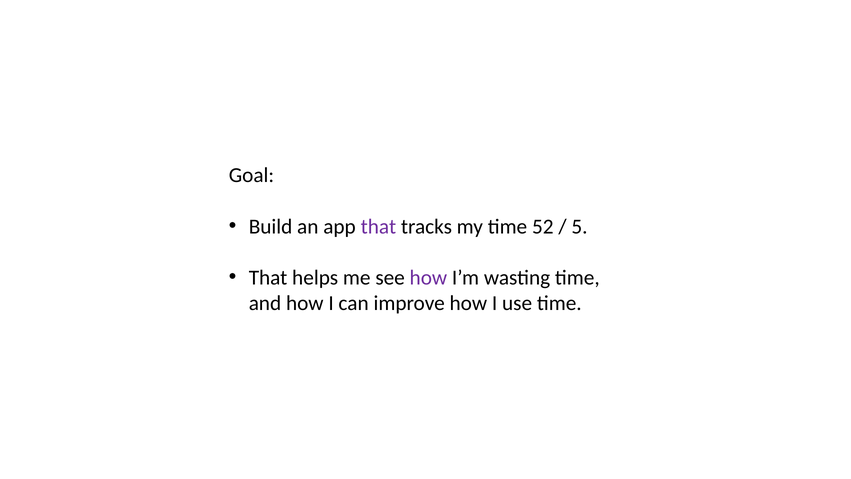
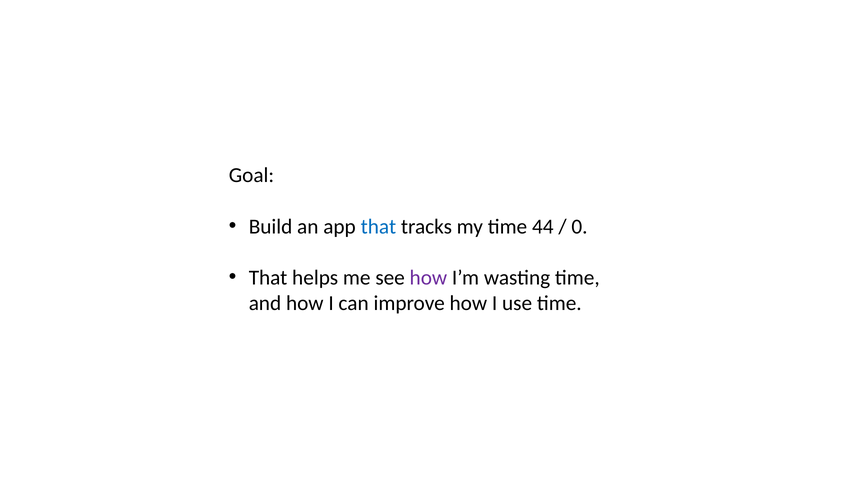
that at (378, 226) colour: purple -> blue
52: 52 -> 44
5: 5 -> 0
